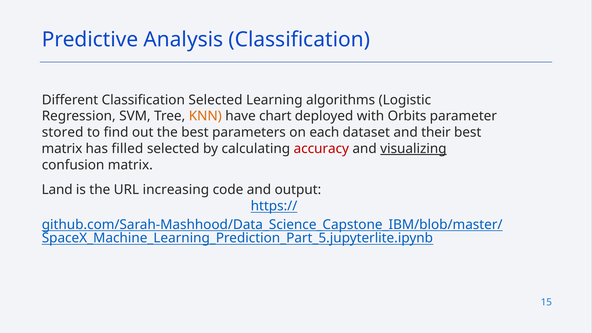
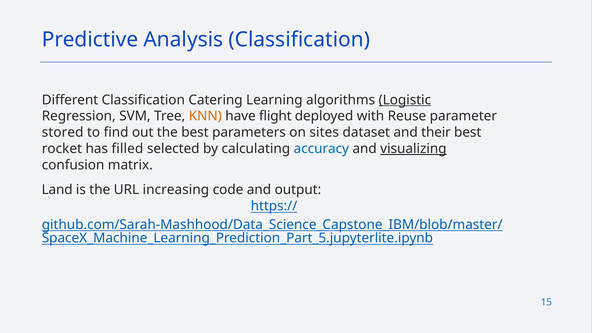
Classification Selected: Selected -> Catering
Logistic underline: none -> present
chart: chart -> flight
Orbits: Orbits -> Reuse
each: each -> sites
matrix at (62, 149): matrix -> rocket
accuracy colour: red -> blue
